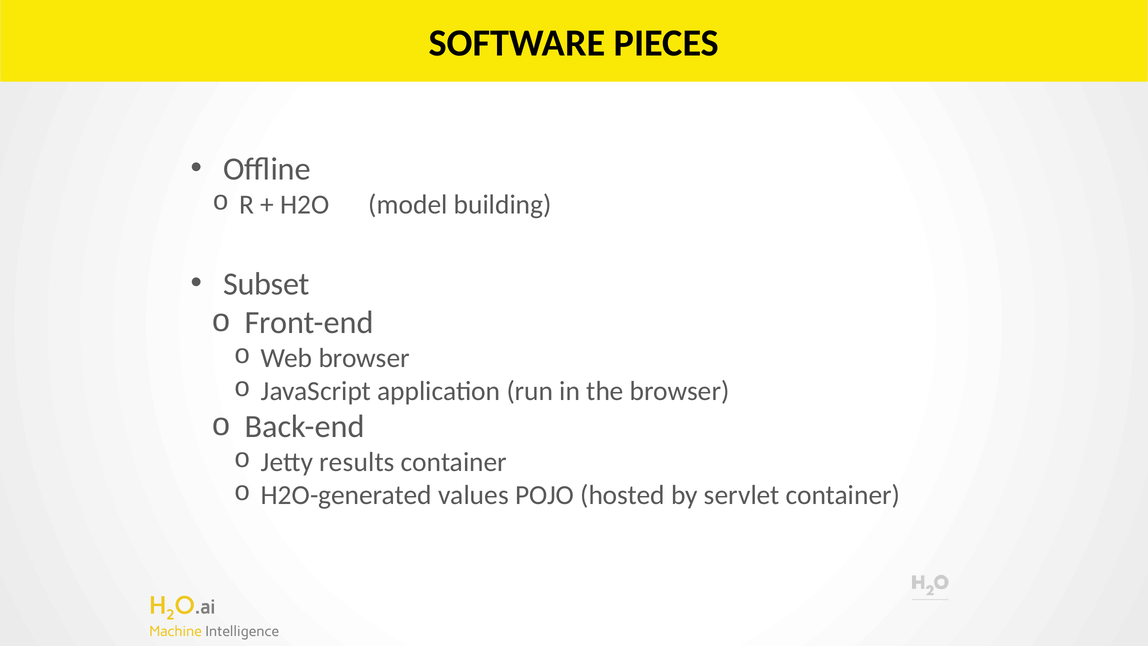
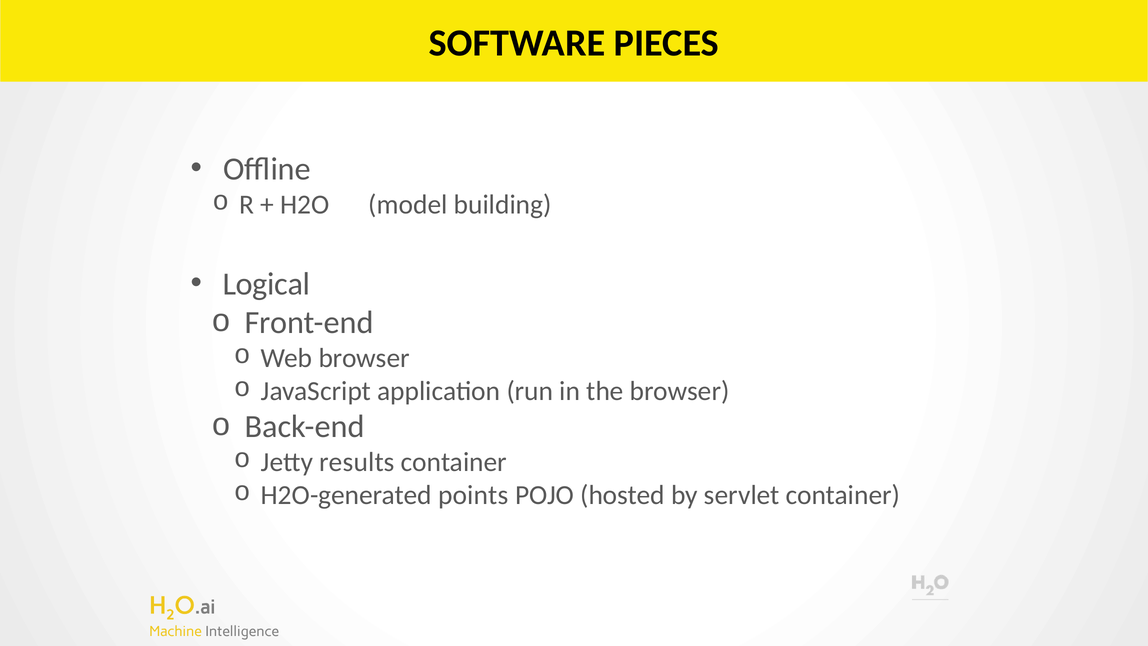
Subset: Subset -> Logical
values: values -> points
